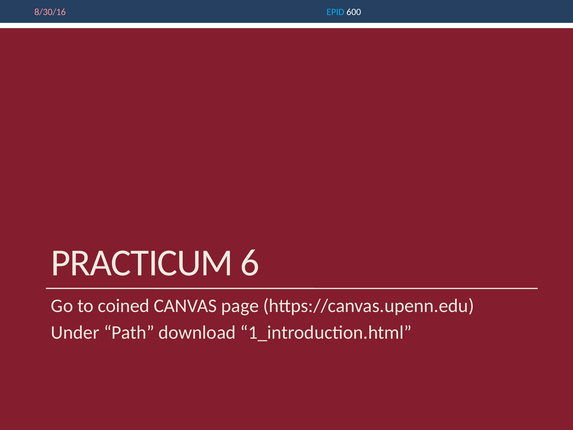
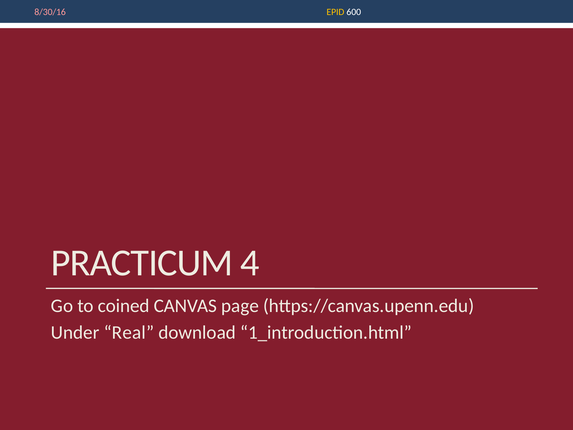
EPID colour: light blue -> yellow
6: 6 -> 4
Path: Path -> Real
